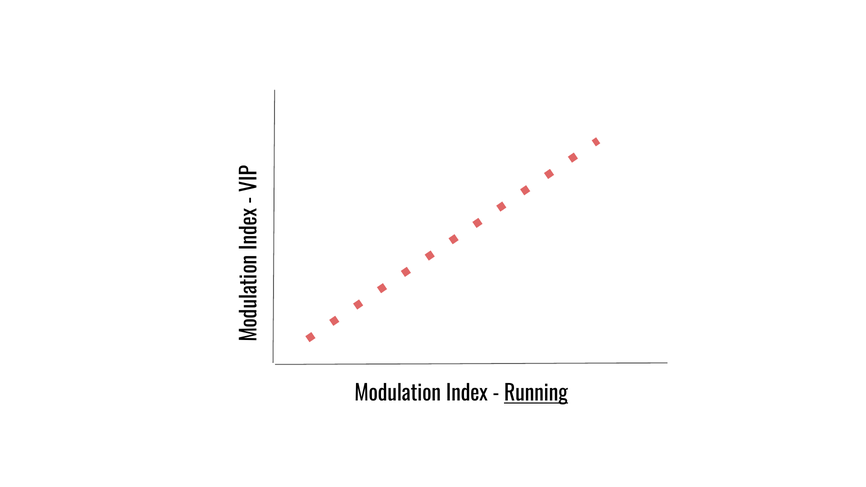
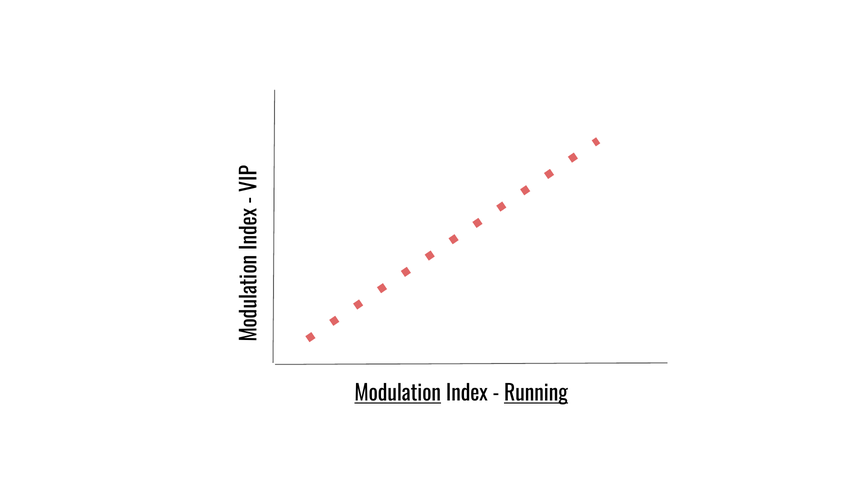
Modulation underline: none -> present
